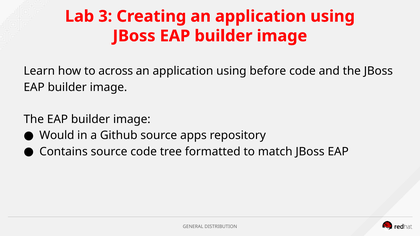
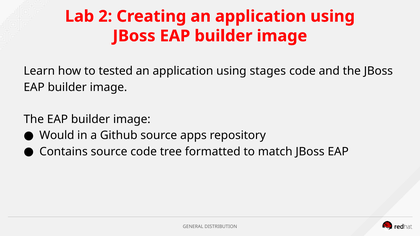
3: 3 -> 2
across: across -> tested
before: before -> stages
